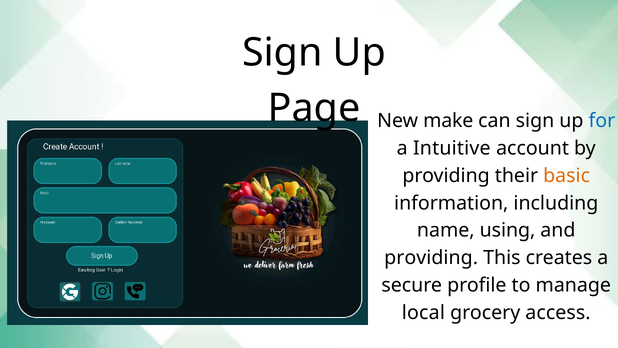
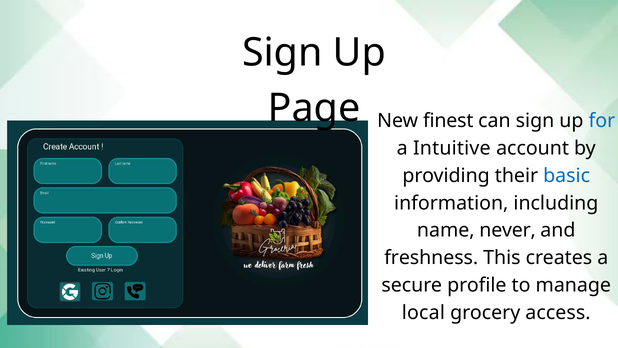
make: make -> finest
basic colour: orange -> blue
using: using -> never
providing at (431, 258): providing -> freshness
